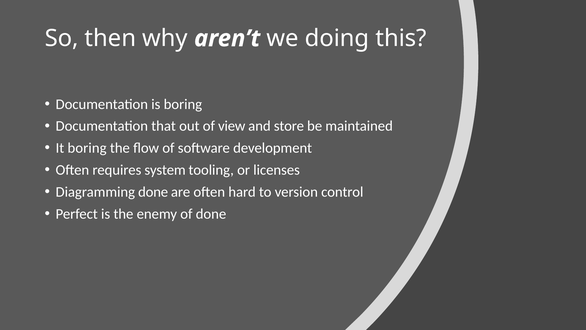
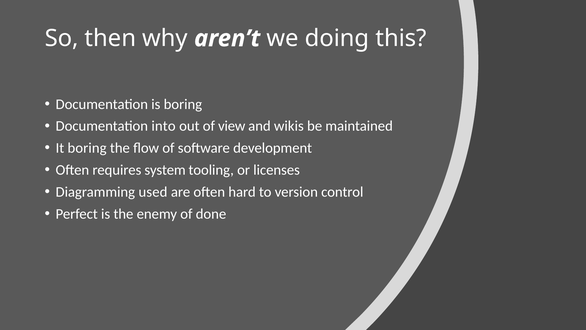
that: that -> into
store: store -> wikis
Diagramming done: done -> used
